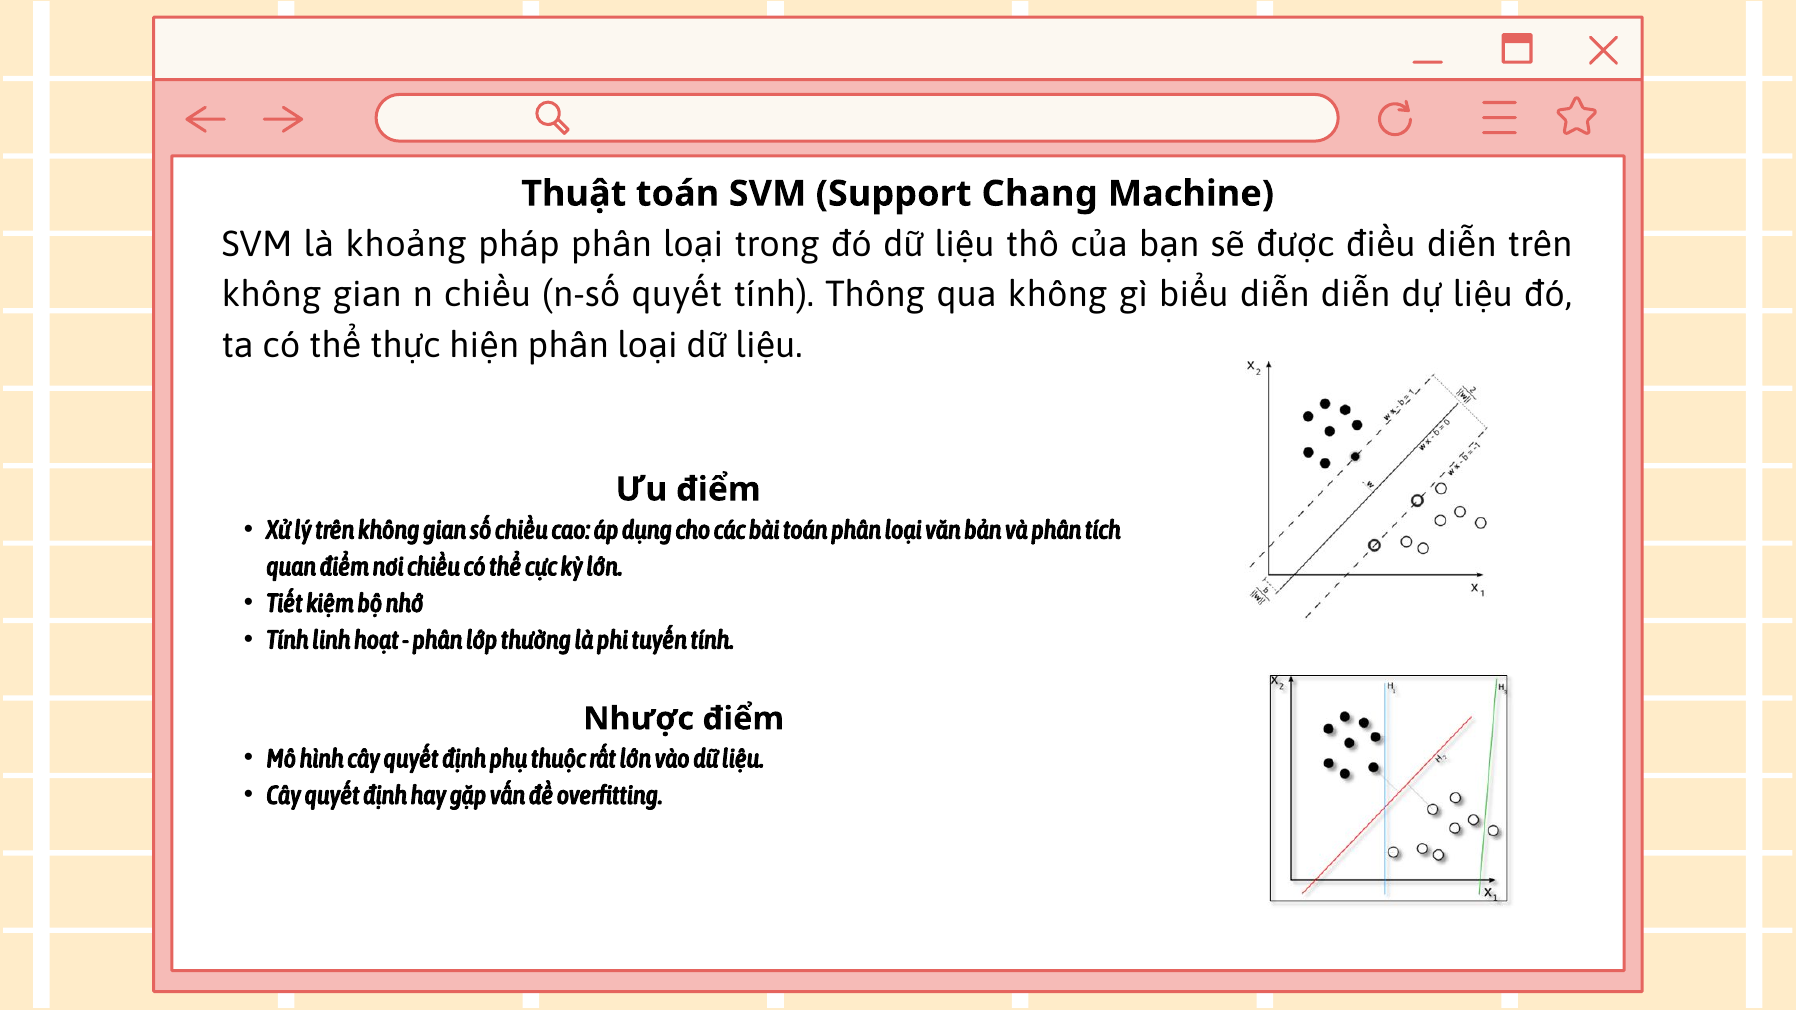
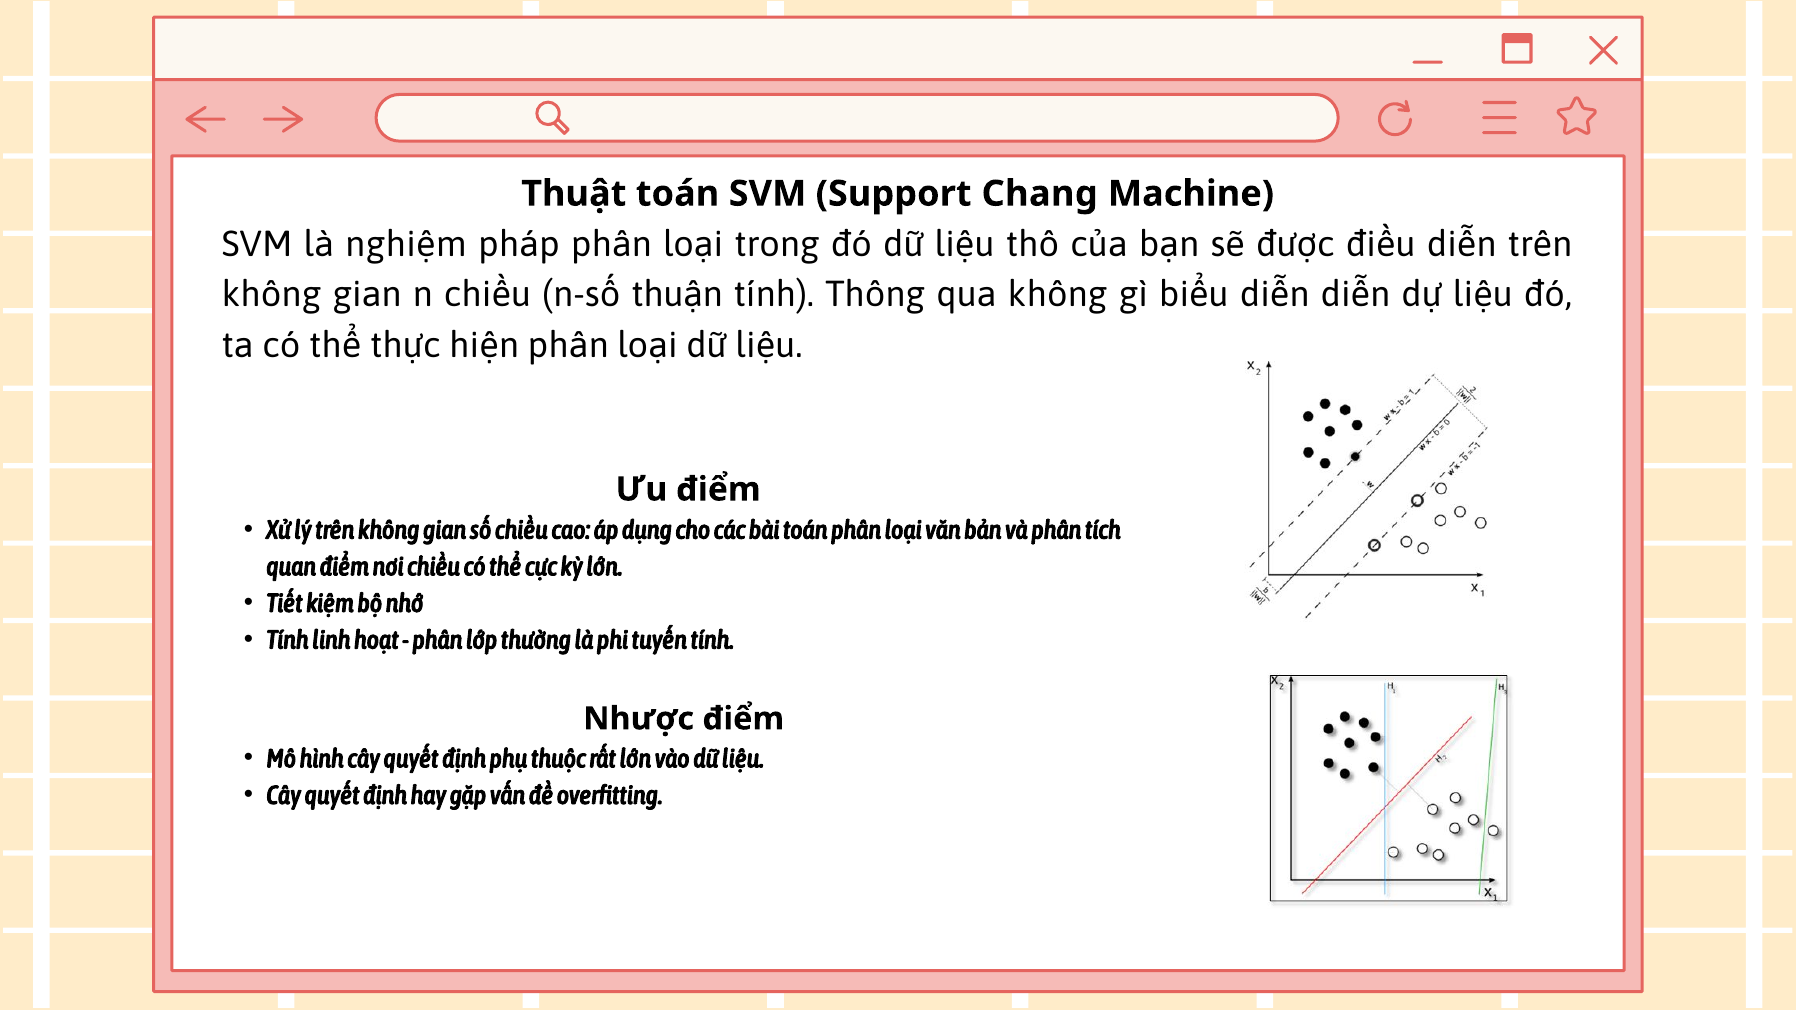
khoảng: khoảng -> nghiệm
n-số quyết: quyết -> thuận
